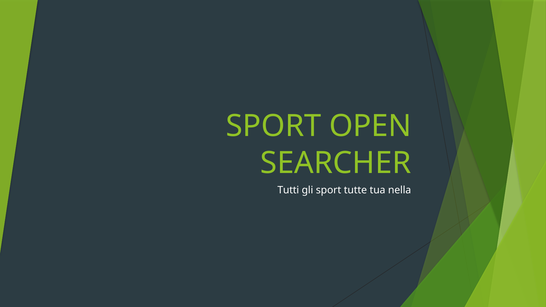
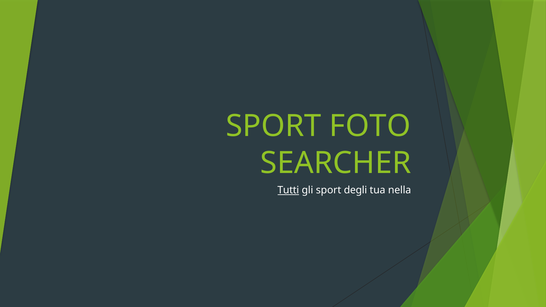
OPEN: OPEN -> FOTO
Tutti underline: none -> present
tutte: tutte -> degli
